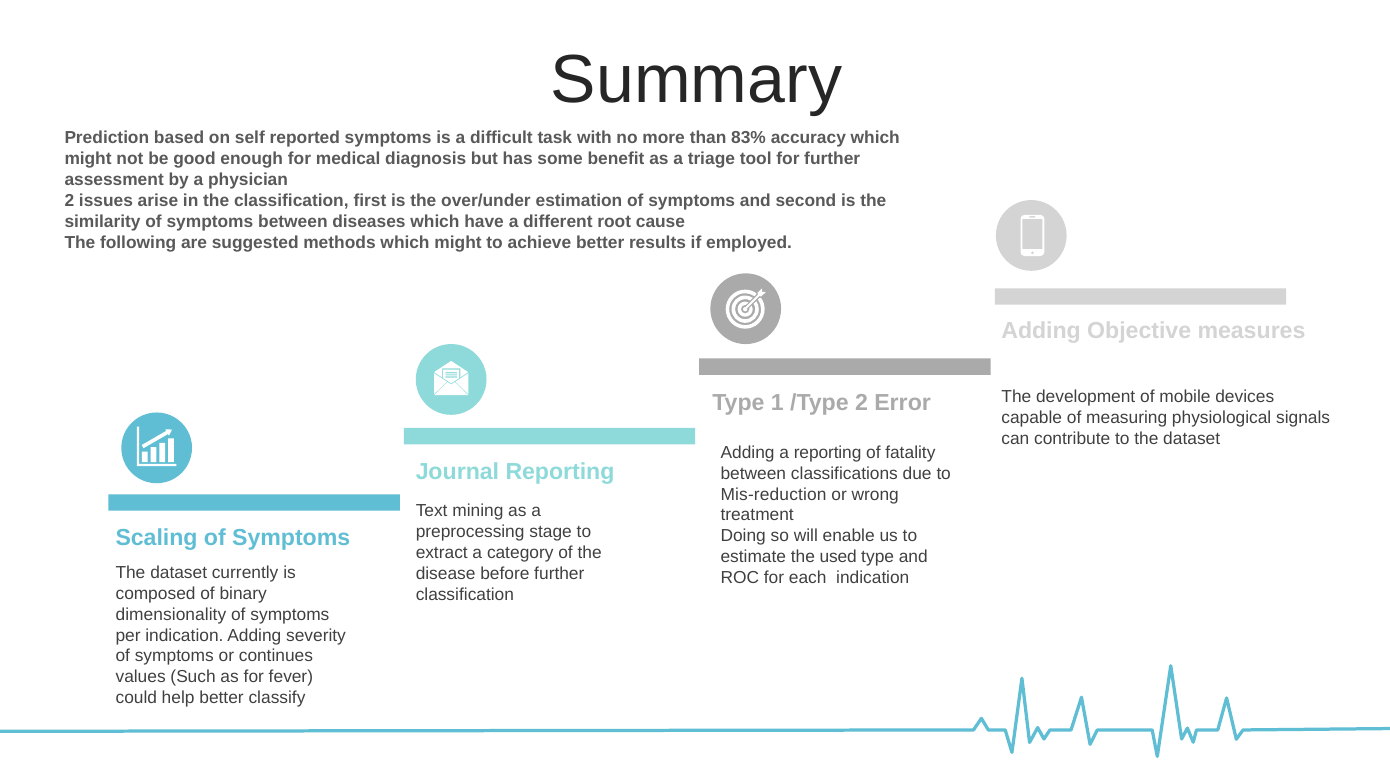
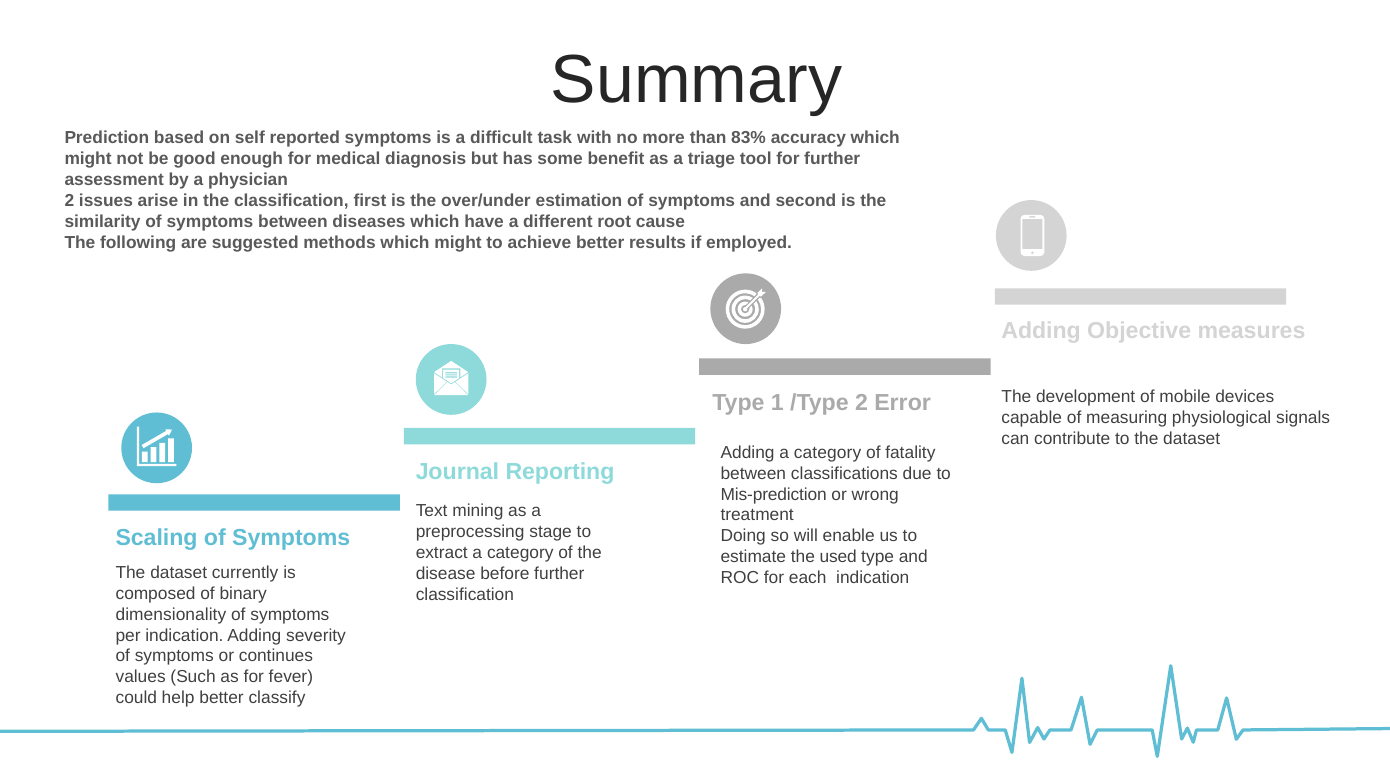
Adding a reporting: reporting -> category
Mis-reduction: Mis-reduction -> Mis-prediction
